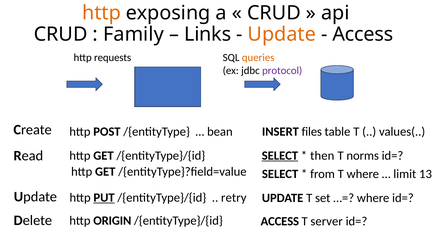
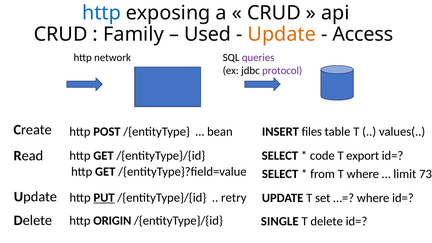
http at (102, 13) colour: orange -> blue
Links: Links -> Used
requests: requests -> network
queries colour: orange -> purple
SELECT at (280, 156) underline: present -> none
then: then -> code
norms: norms -> export
13: 13 -> 73
ACCESS at (280, 221): ACCESS -> SINGLE
T server: server -> delete
